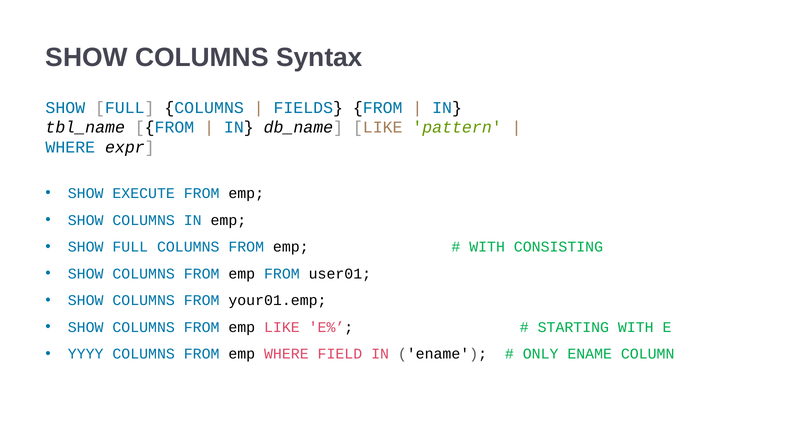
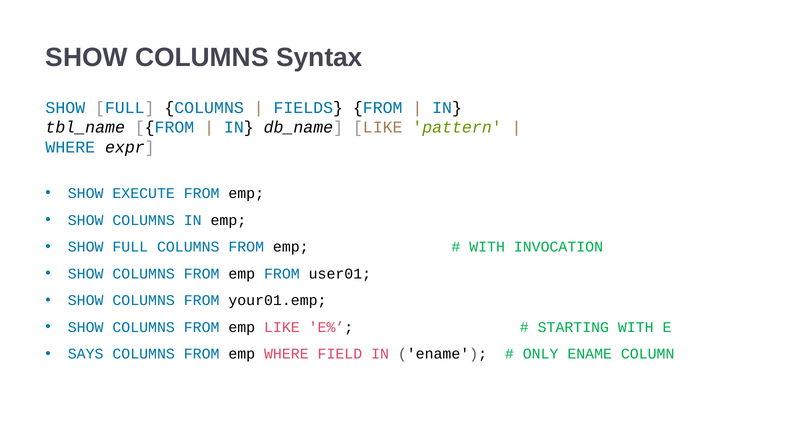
CONSISTING: CONSISTING -> INVOCATION
YYYY: YYYY -> SAYS
